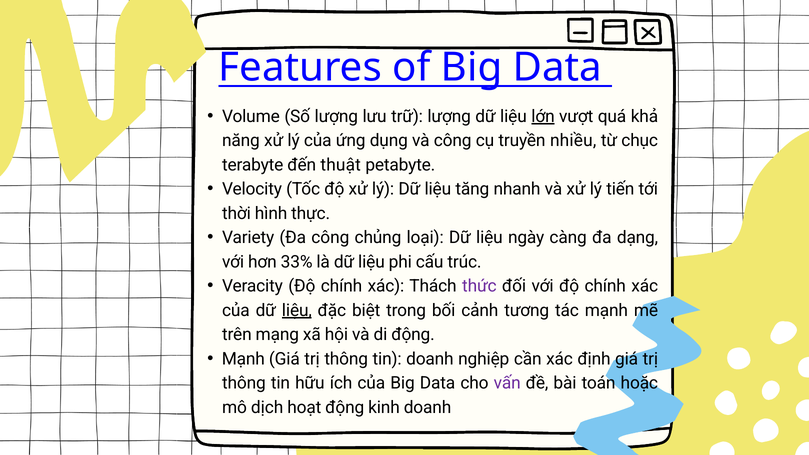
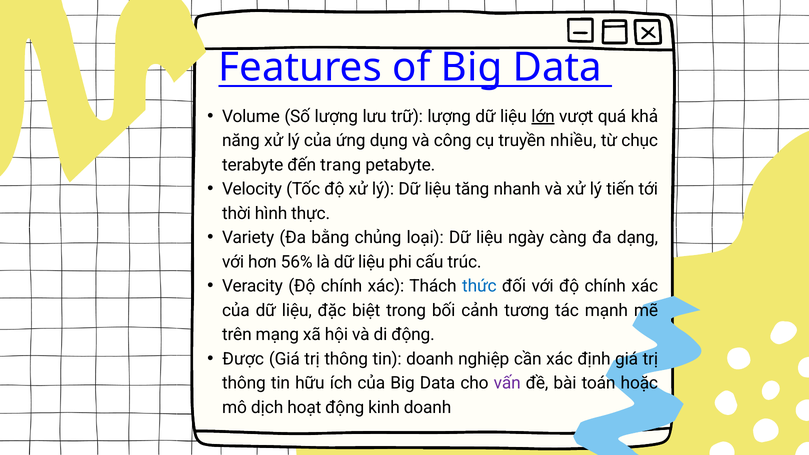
thuật: thuật -> trang
Đa công: công -> bằng
33%: 33% -> 56%
thức colour: purple -> blue
liệu at (297, 310) underline: present -> none
Mạnh at (243, 359): Mạnh -> Được
